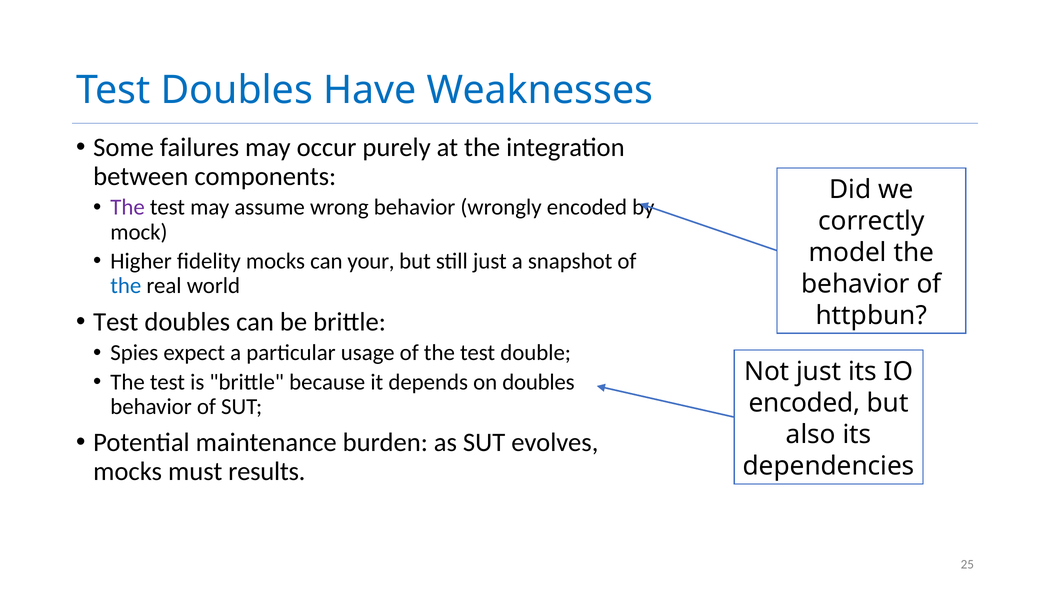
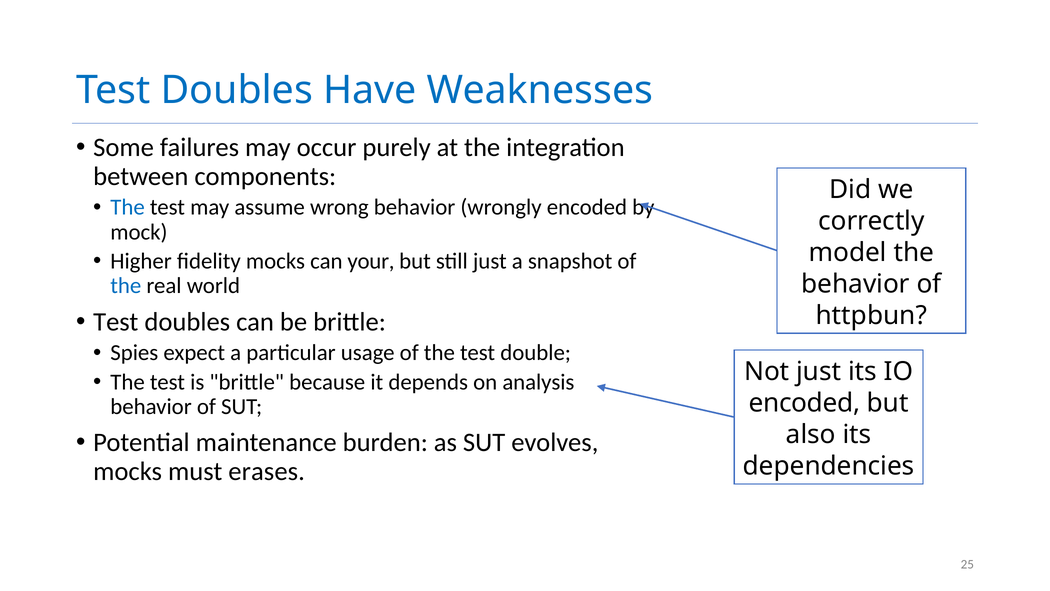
The at (128, 207) colour: purple -> blue
on doubles: doubles -> analysis
results: results -> erases
